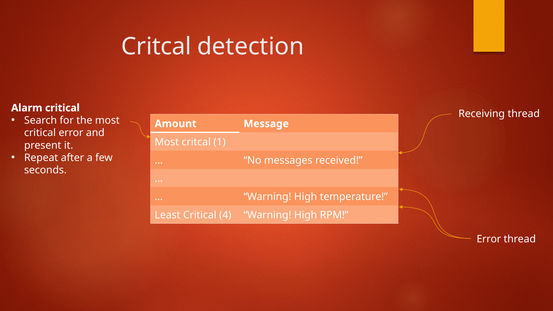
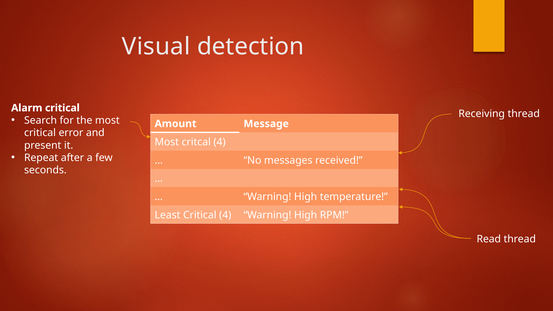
Critcal at (156, 47): Critcal -> Visual
critcal 1: 1 -> 4
Error at (489, 239): Error -> Read
